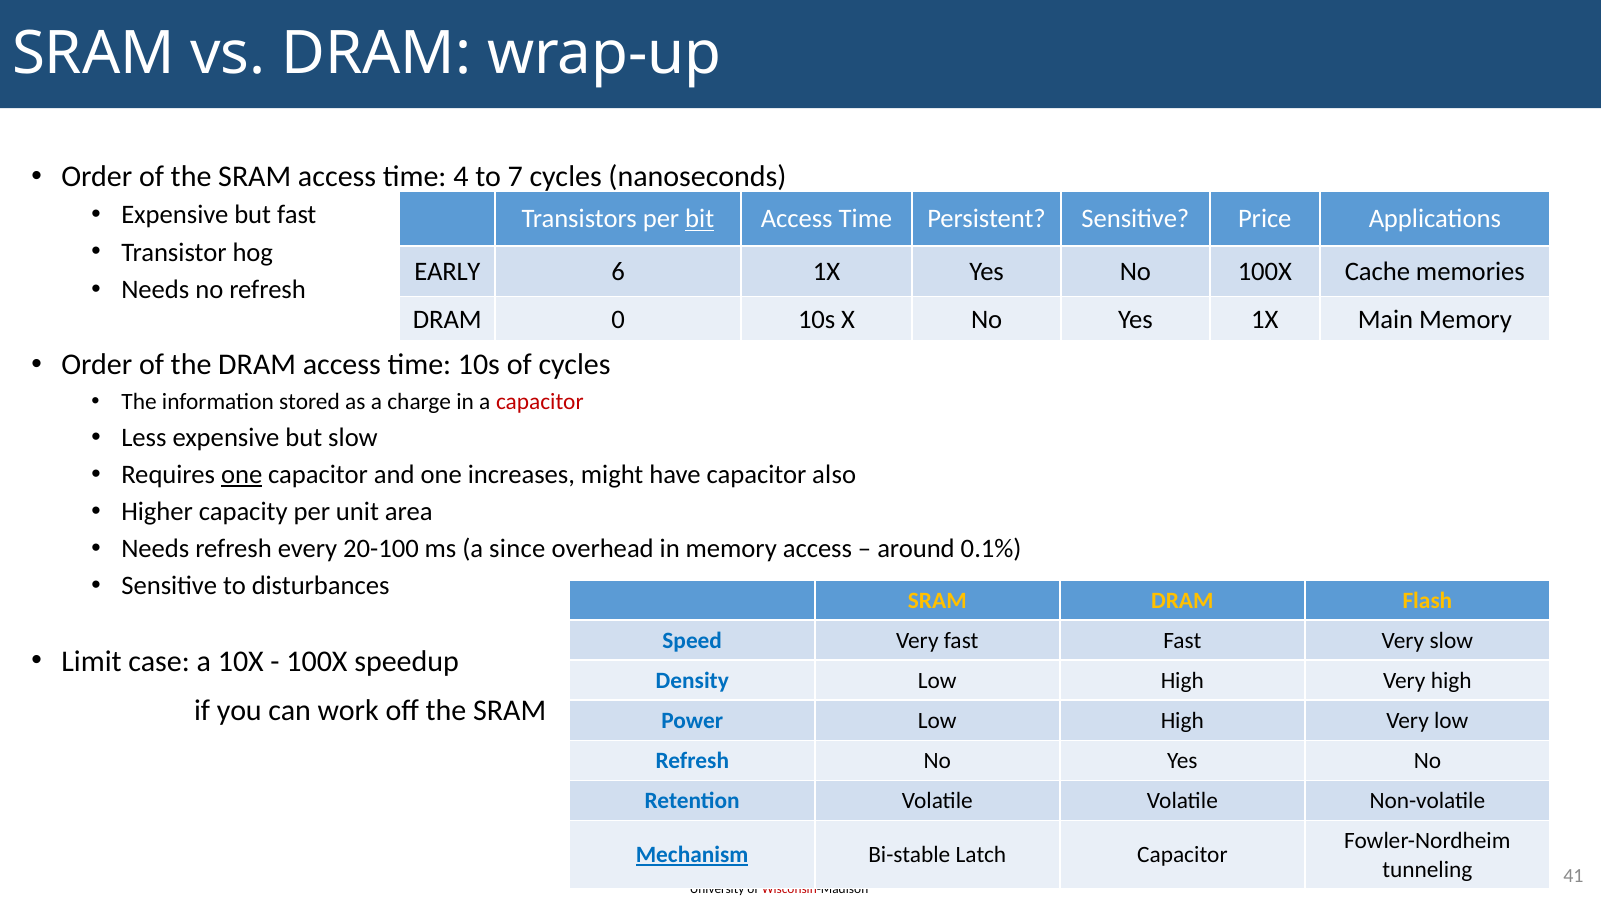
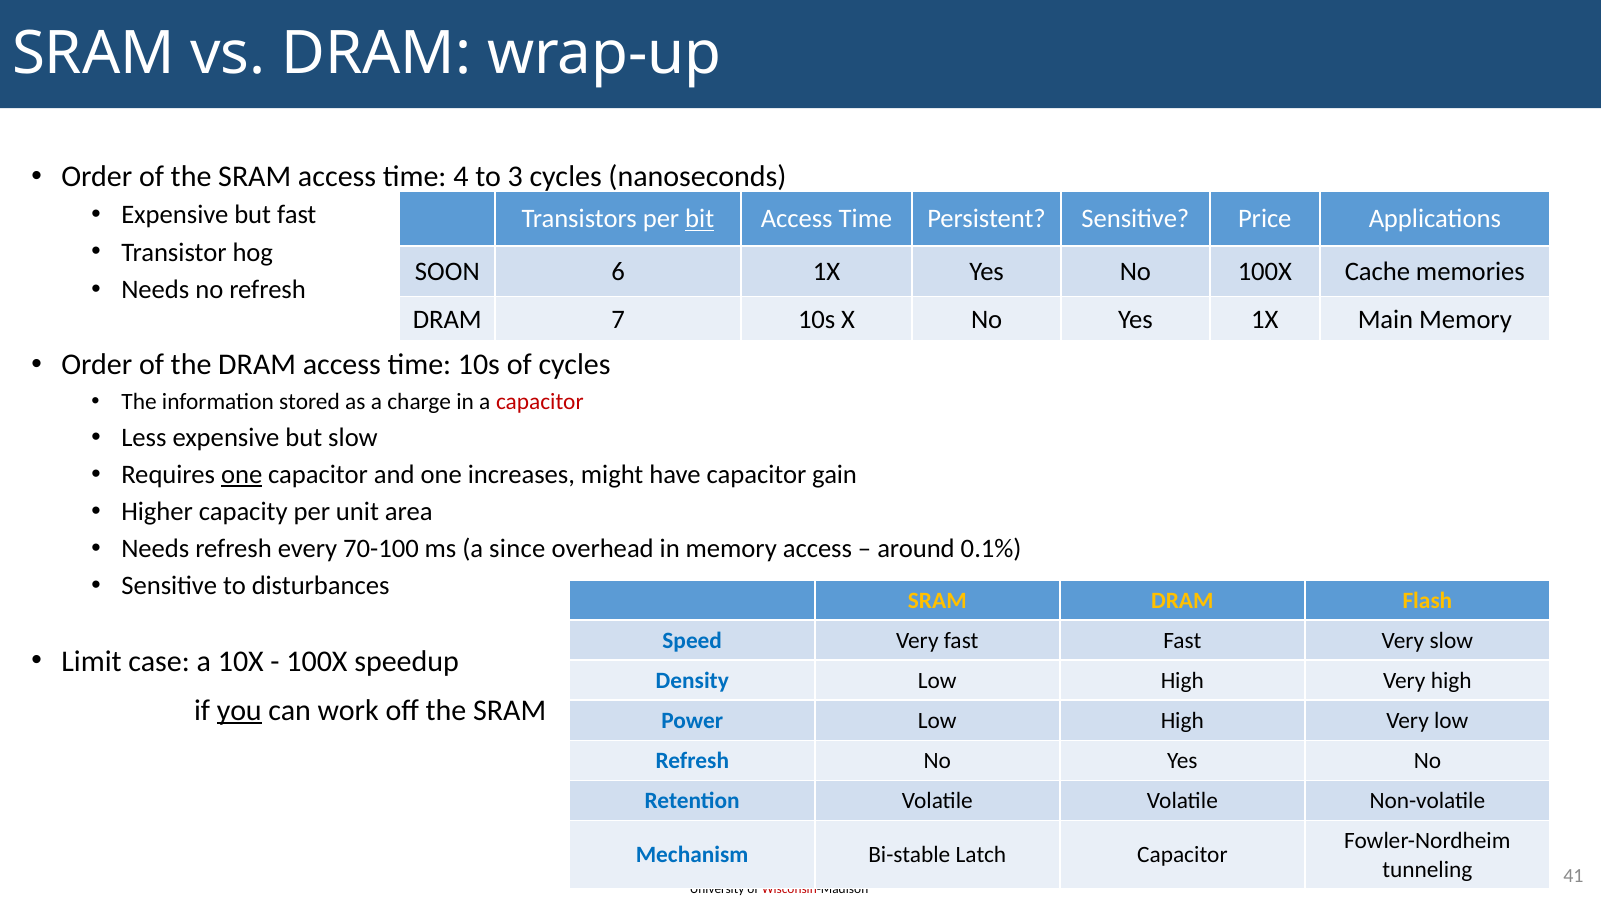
7: 7 -> 3
EARLY: EARLY -> SOON
0: 0 -> 7
also: also -> gain
20-100: 20-100 -> 70-100
you underline: none -> present
Mechanism underline: present -> none
